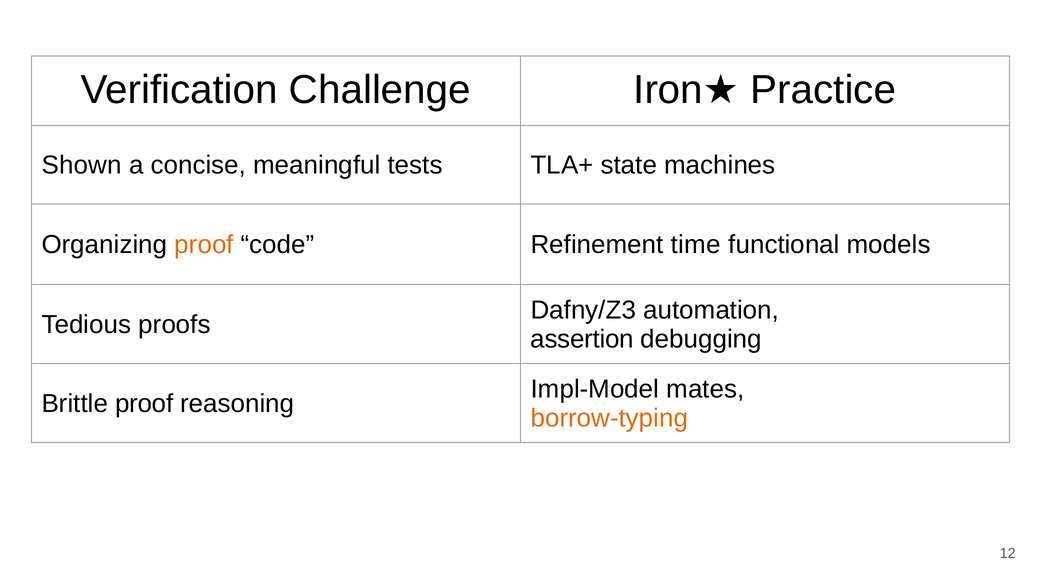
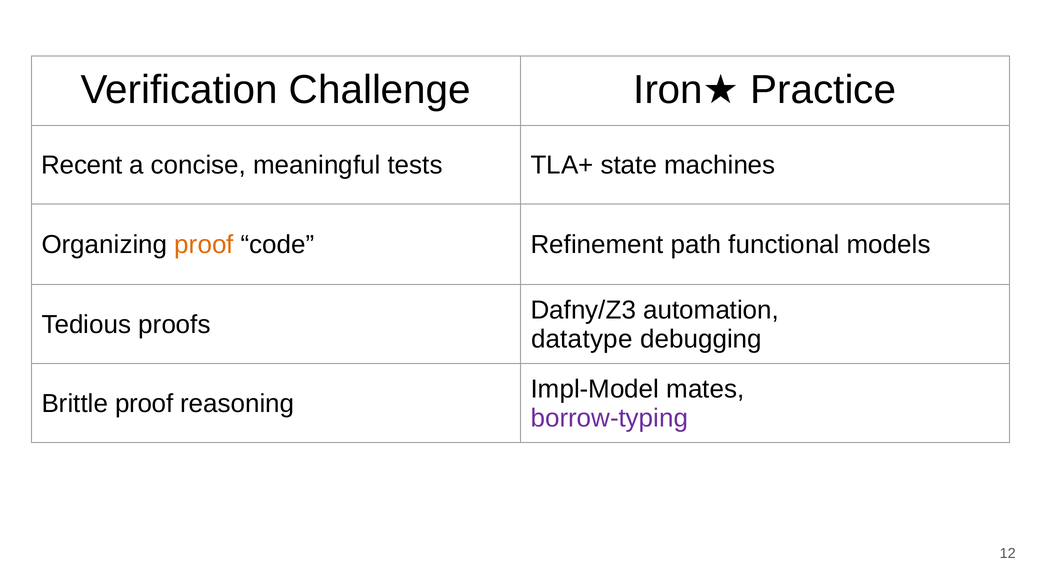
Shown: Shown -> Recent
time: time -> path
assertion: assertion -> datatype
borrow-typing colour: orange -> purple
